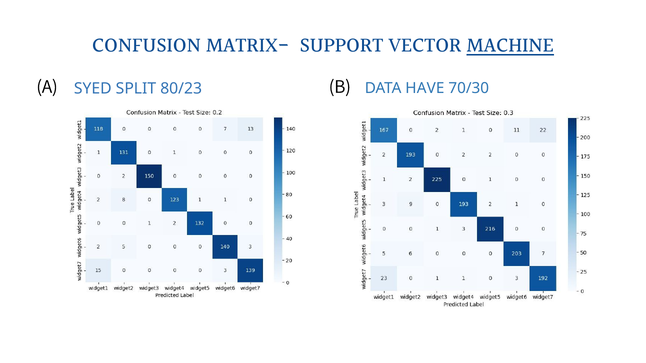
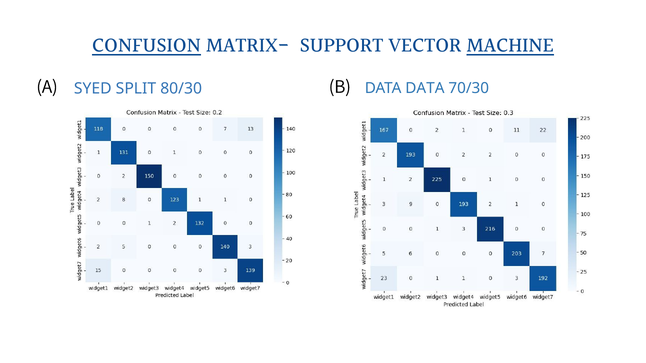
CONFUSION underline: none -> present
80/23: 80/23 -> 80/30
DATA HAVE: HAVE -> DATA
